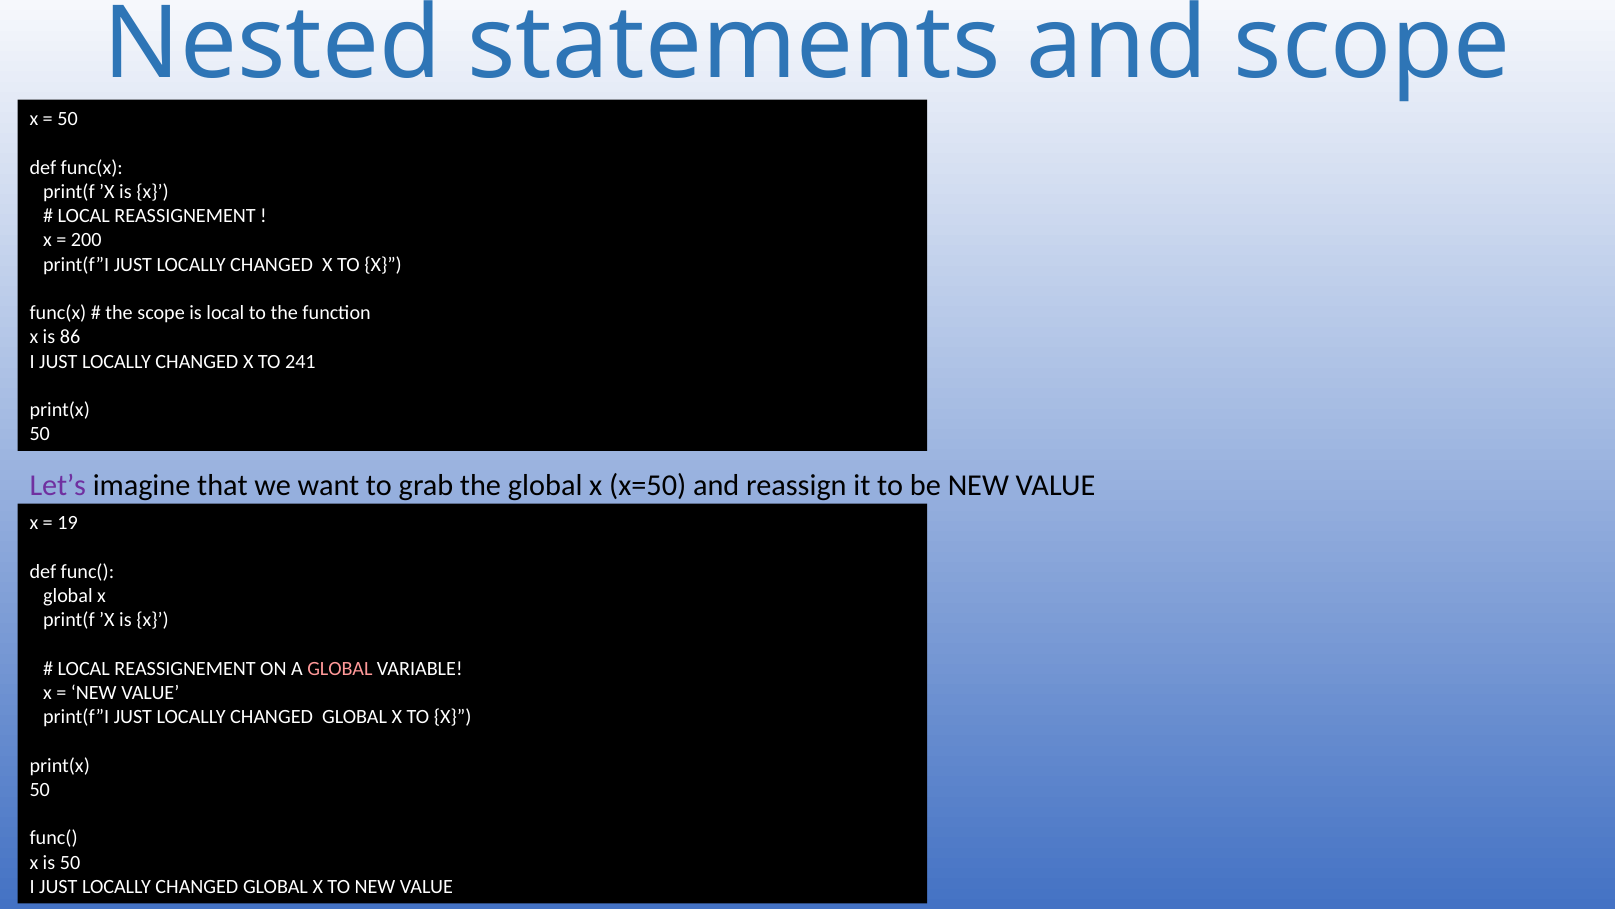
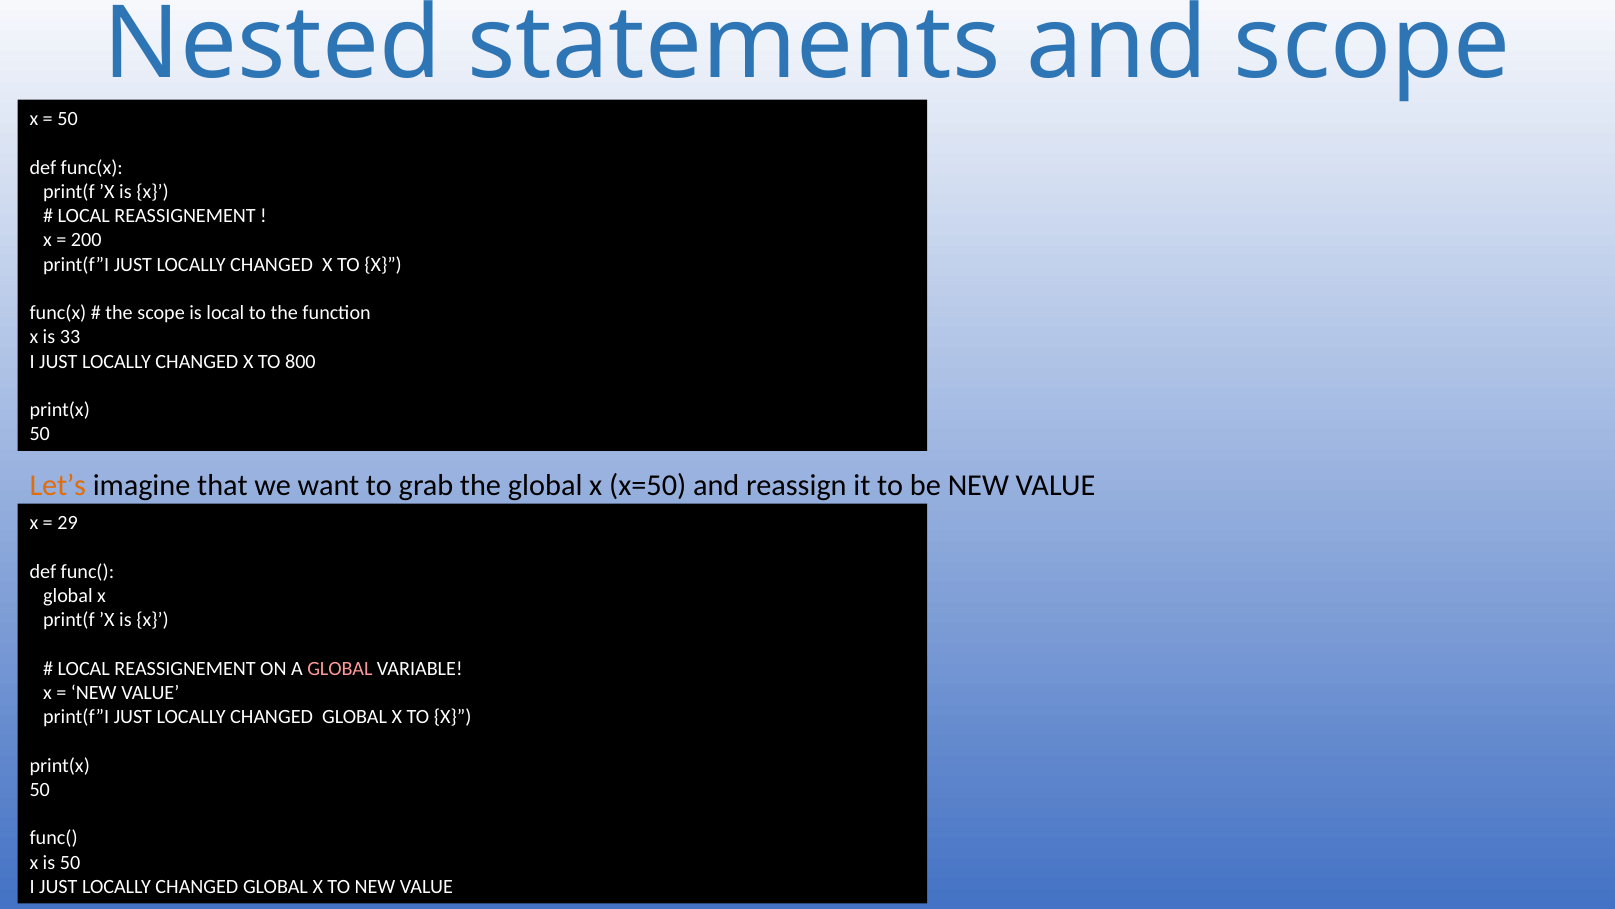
86: 86 -> 33
241: 241 -> 800
Let’s colour: purple -> orange
19: 19 -> 29
